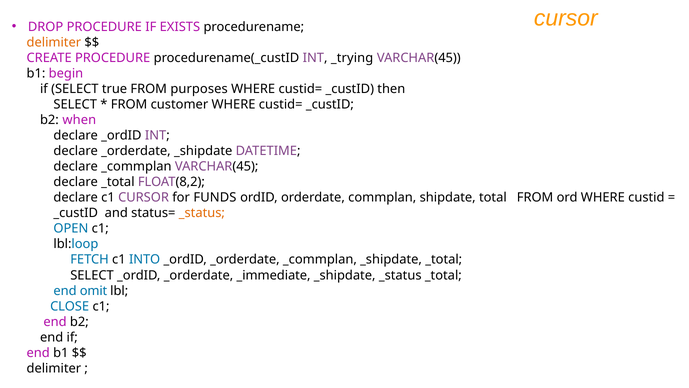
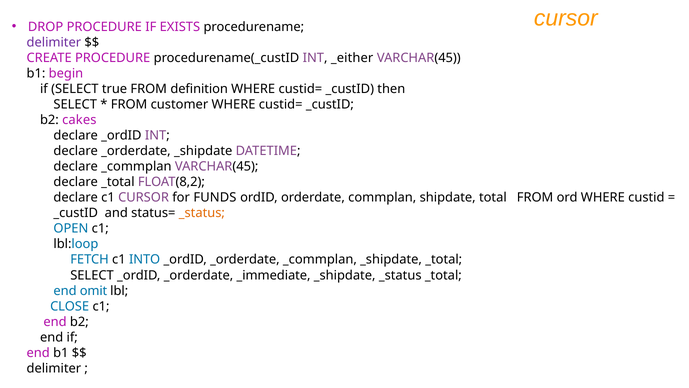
delimiter at (54, 42) colour: orange -> purple
_trying: _trying -> _either
purposes: purposes -> definition
when: when -> cakes
